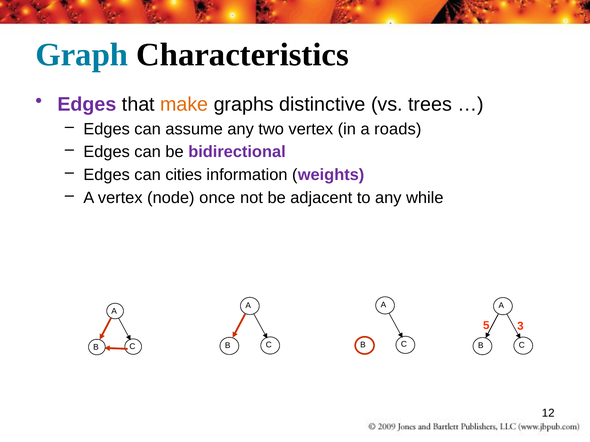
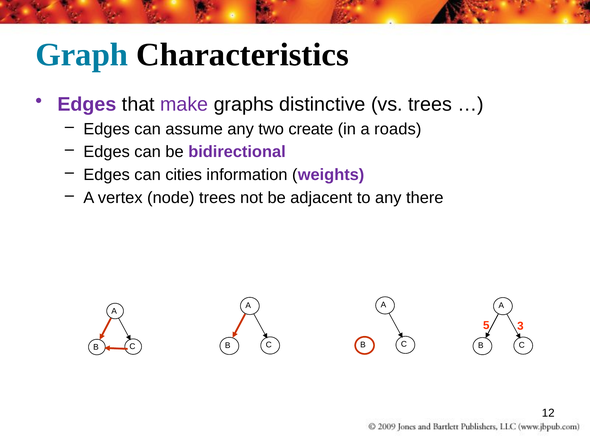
make colour: orange -> purple
two vertex: vertex -> create
node once: once -> trees
while: while -> there
